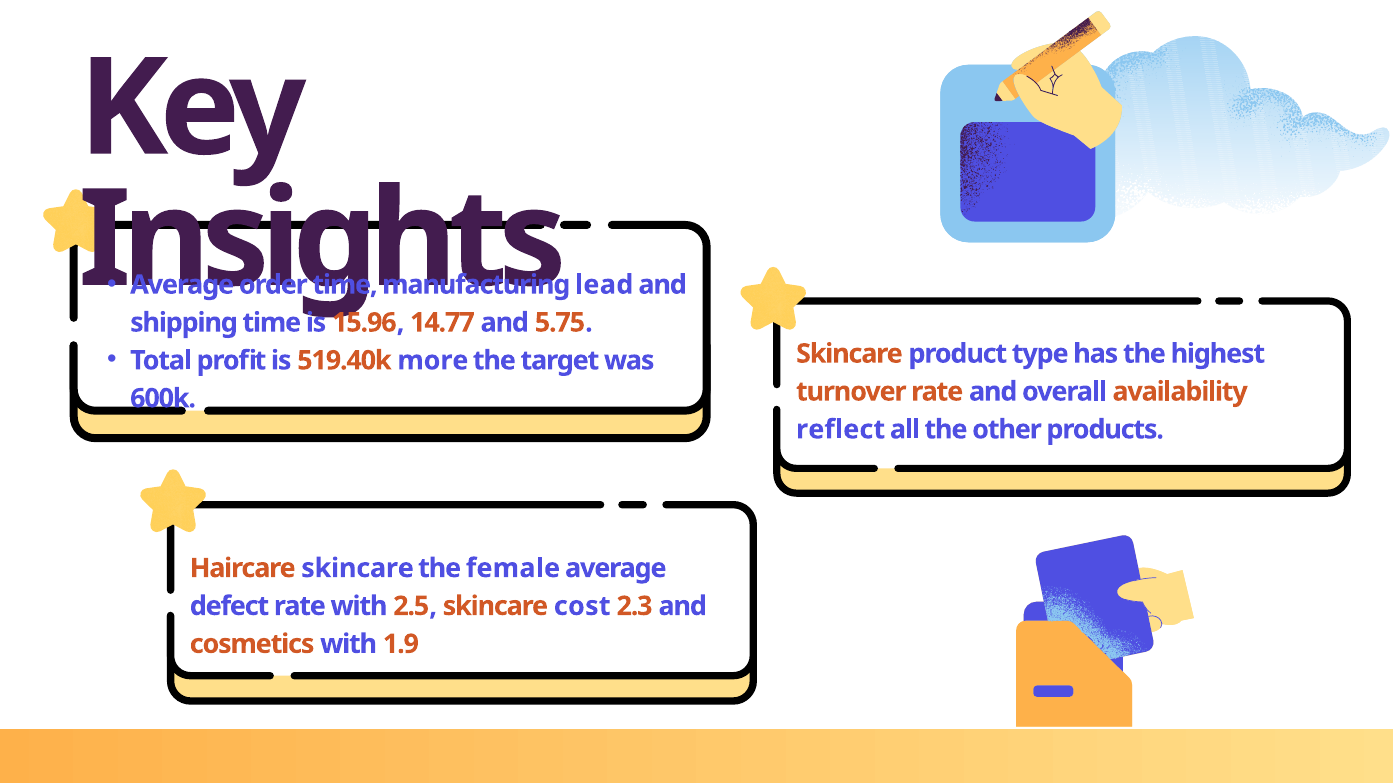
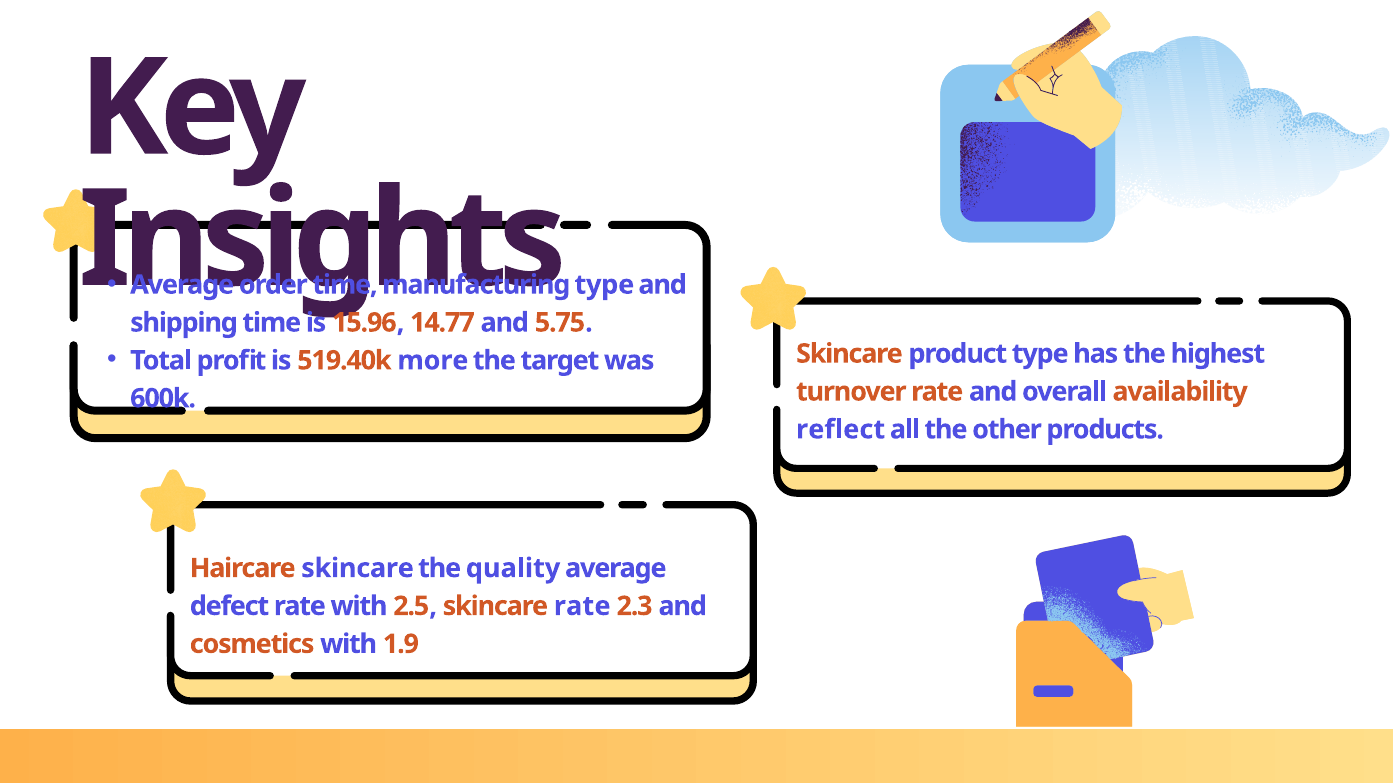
lead at (604, 285): lead -> type
female: female -> quality
skincare cost: cost -> rate
